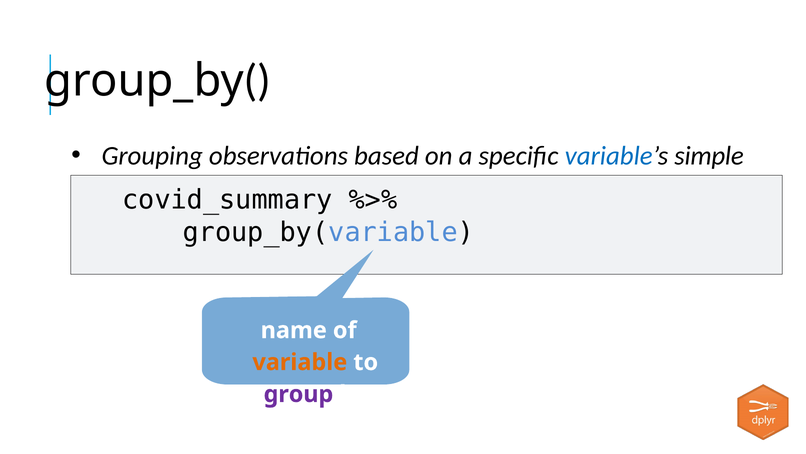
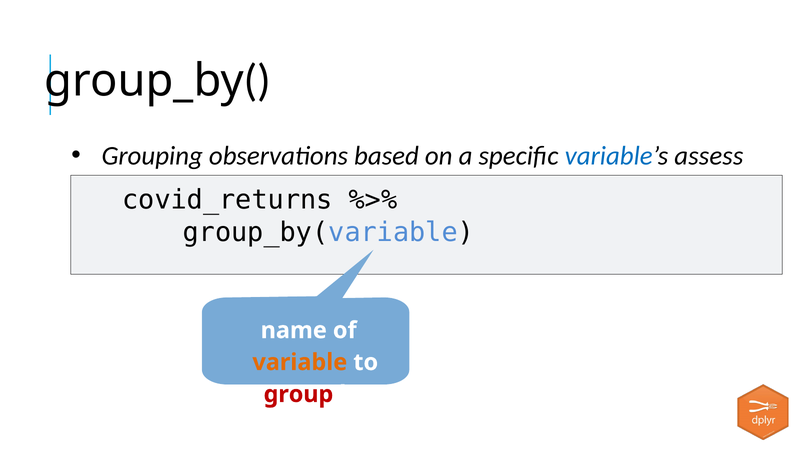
simple: simple -> assess
covid_summary: covid_summary -> covid_returns
group colour: purple -> red
